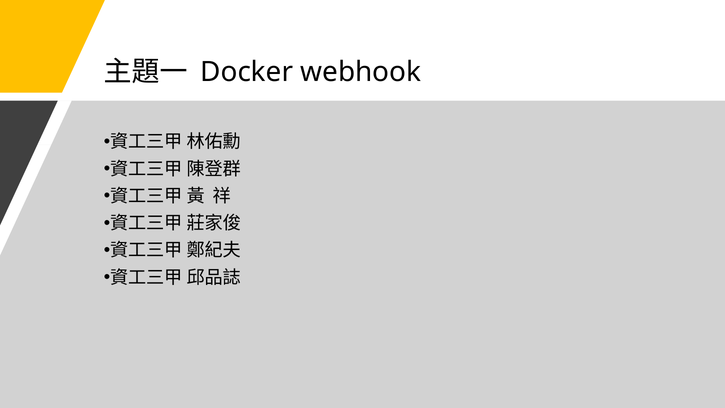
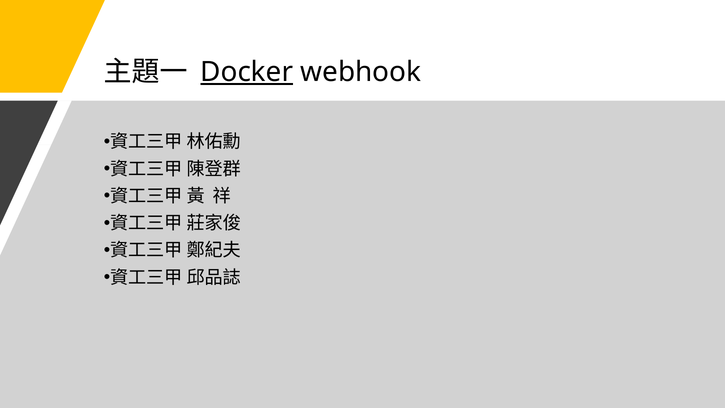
Docker underline: none -> present
